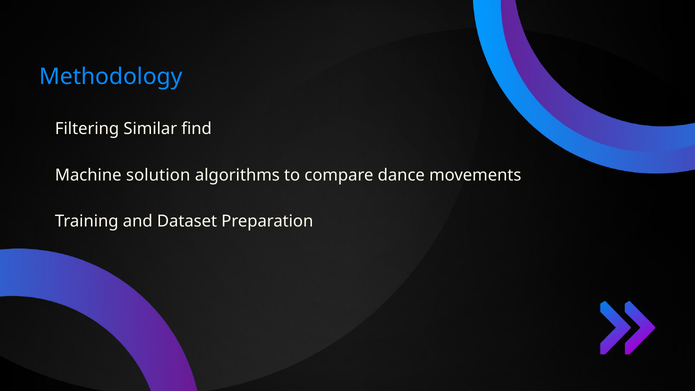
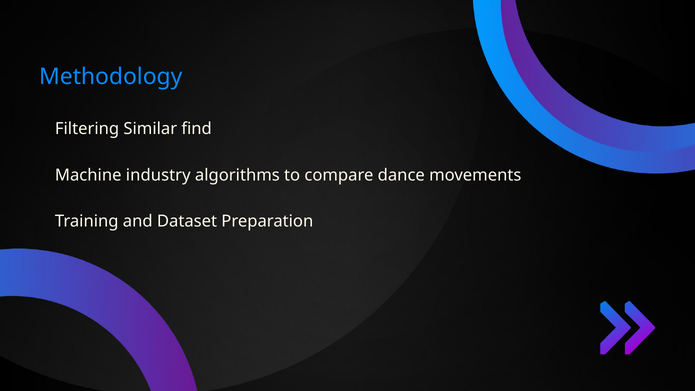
solution: solution -> industry
